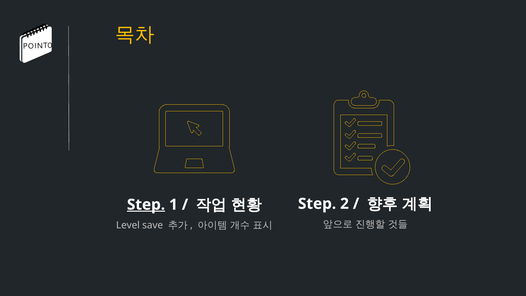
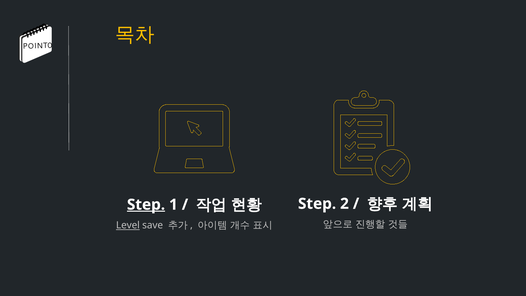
Level underline: none -> present
